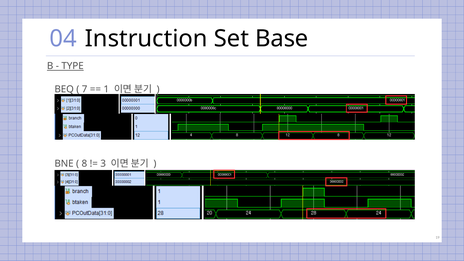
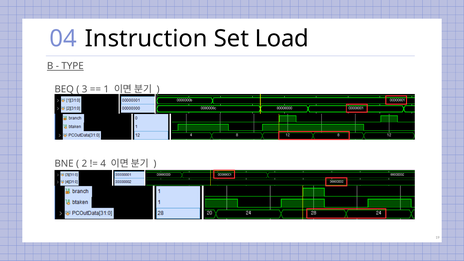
Base: Base -> Load
7: 7 -> 3
8: 8 -> 2
3: 3 -> 4
